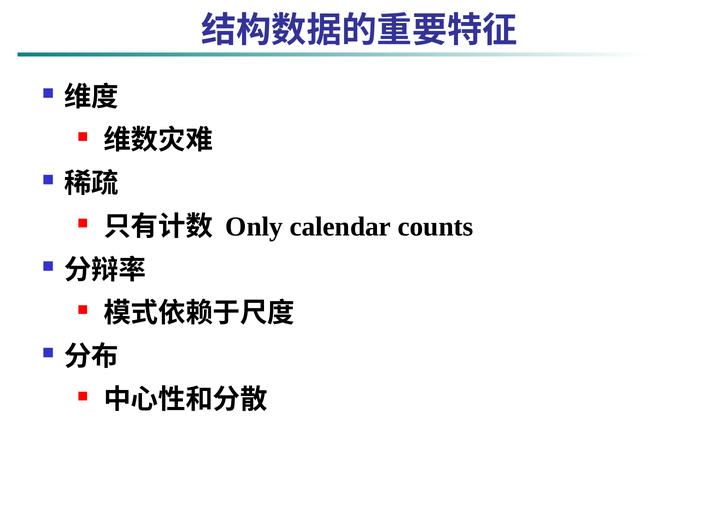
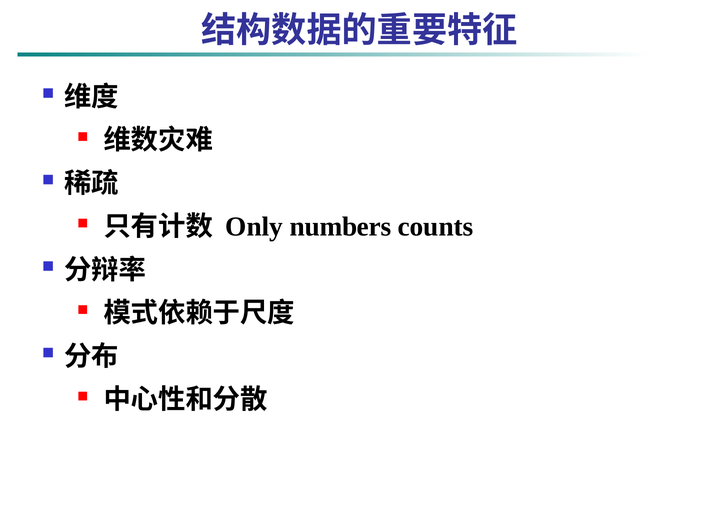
calendar: calendar -> numbers
